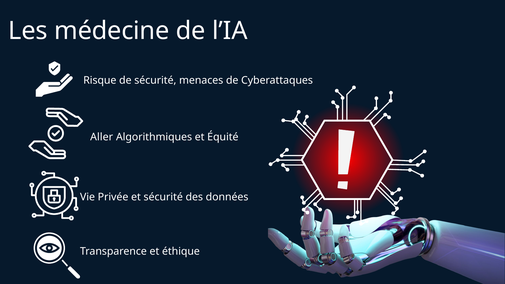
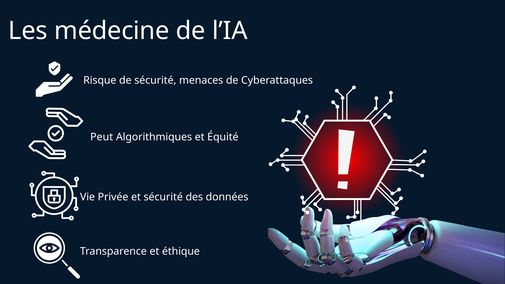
Aller: Aller -> Peut
